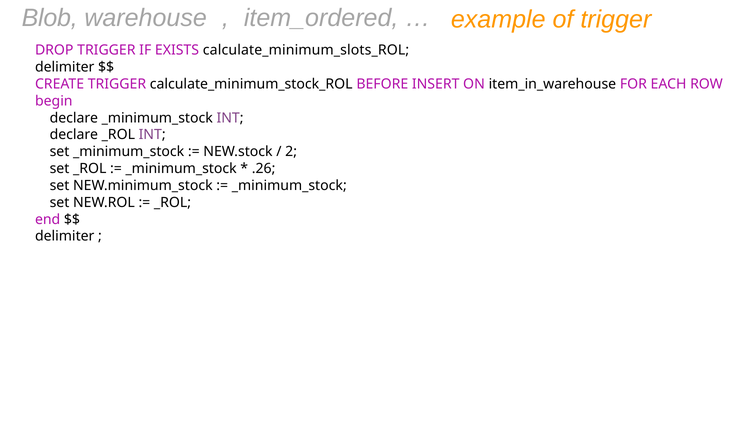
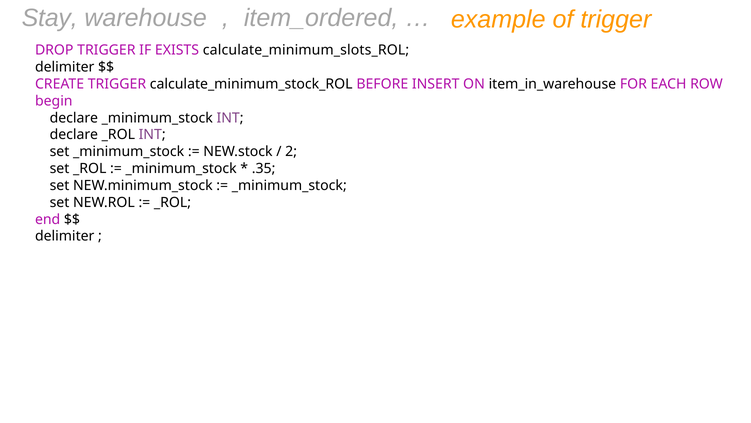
Blob: Blob -> Stay
.26: .26 -> .35
